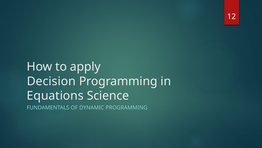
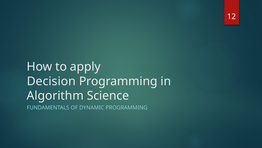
Equations: Equations -> Algorithm
